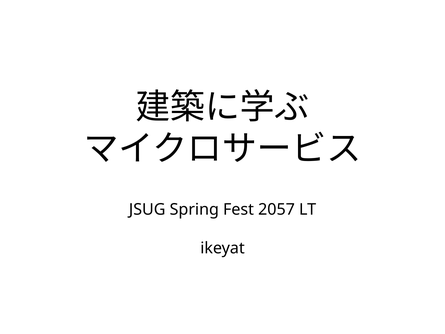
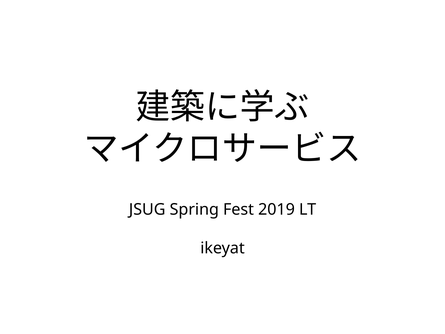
2057: 2057 -> 2019
